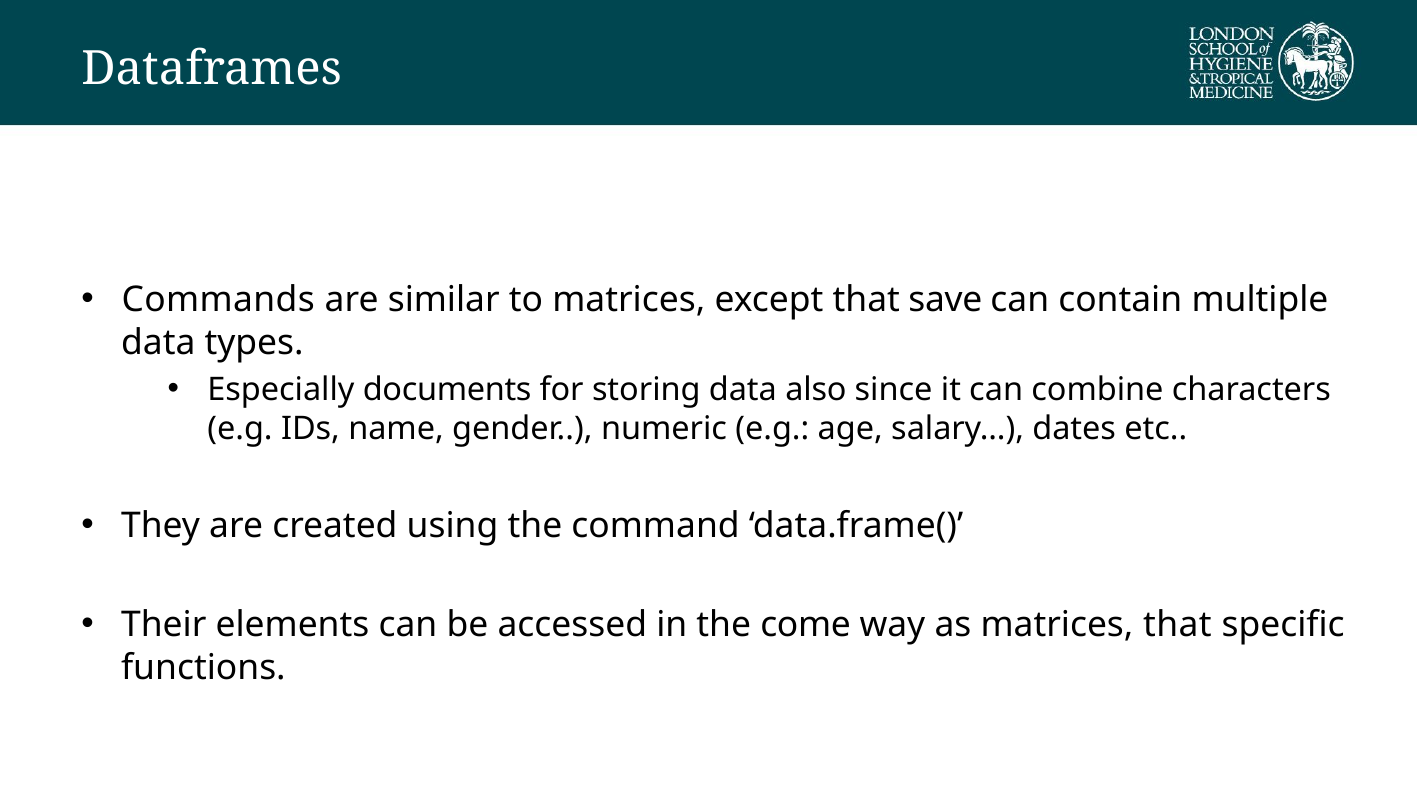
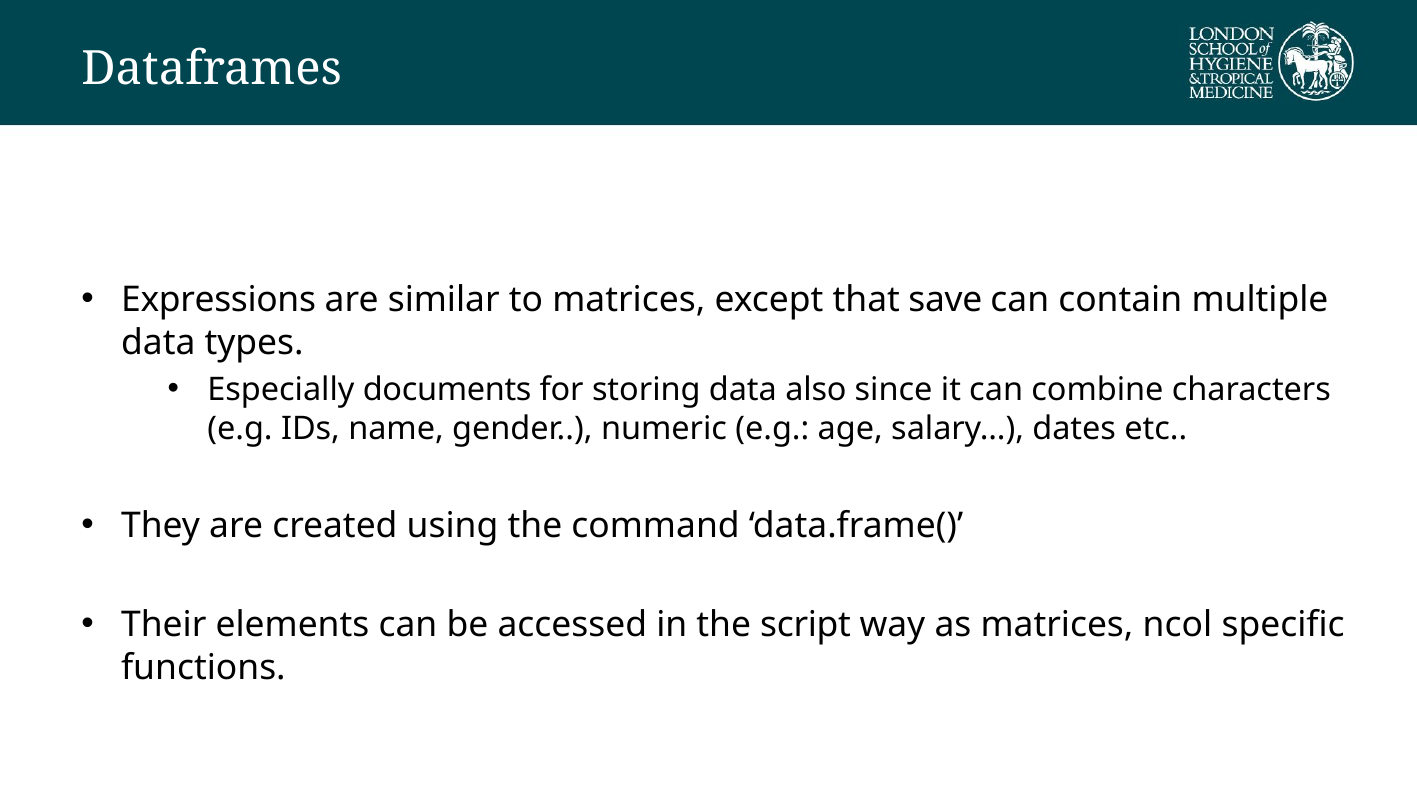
Commands: Commands -> Expressions
come: come -> script
matrices that: that -> ncol
